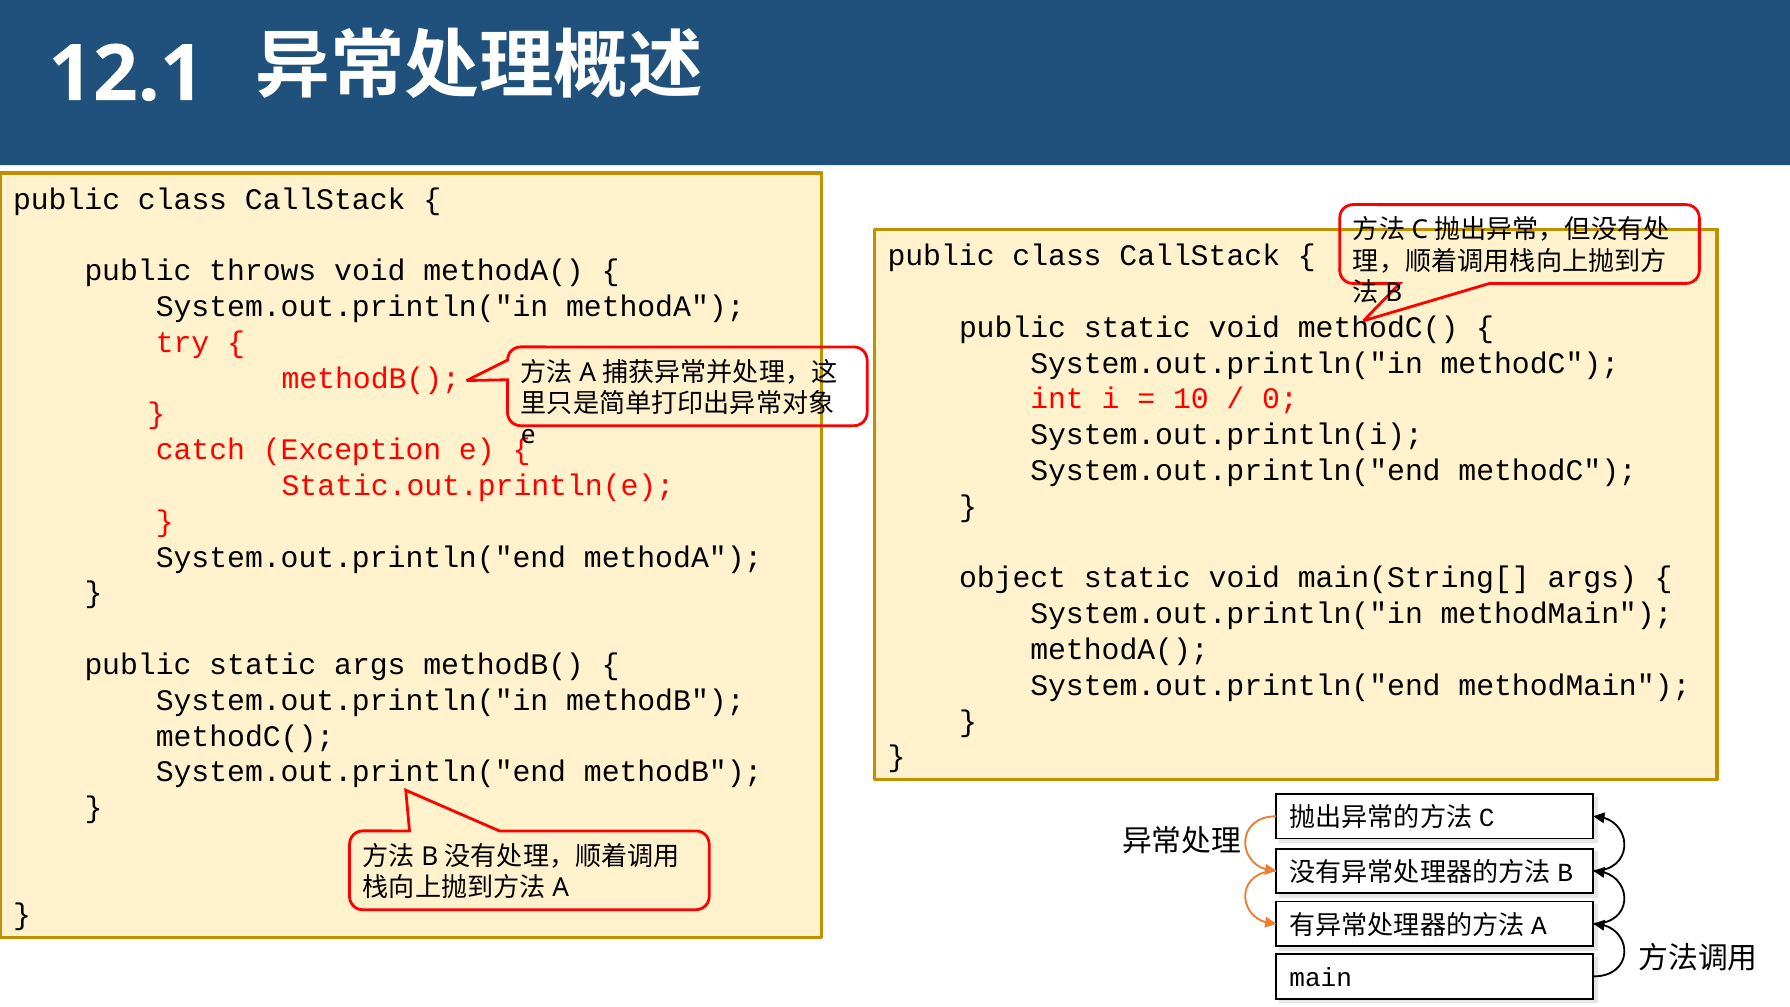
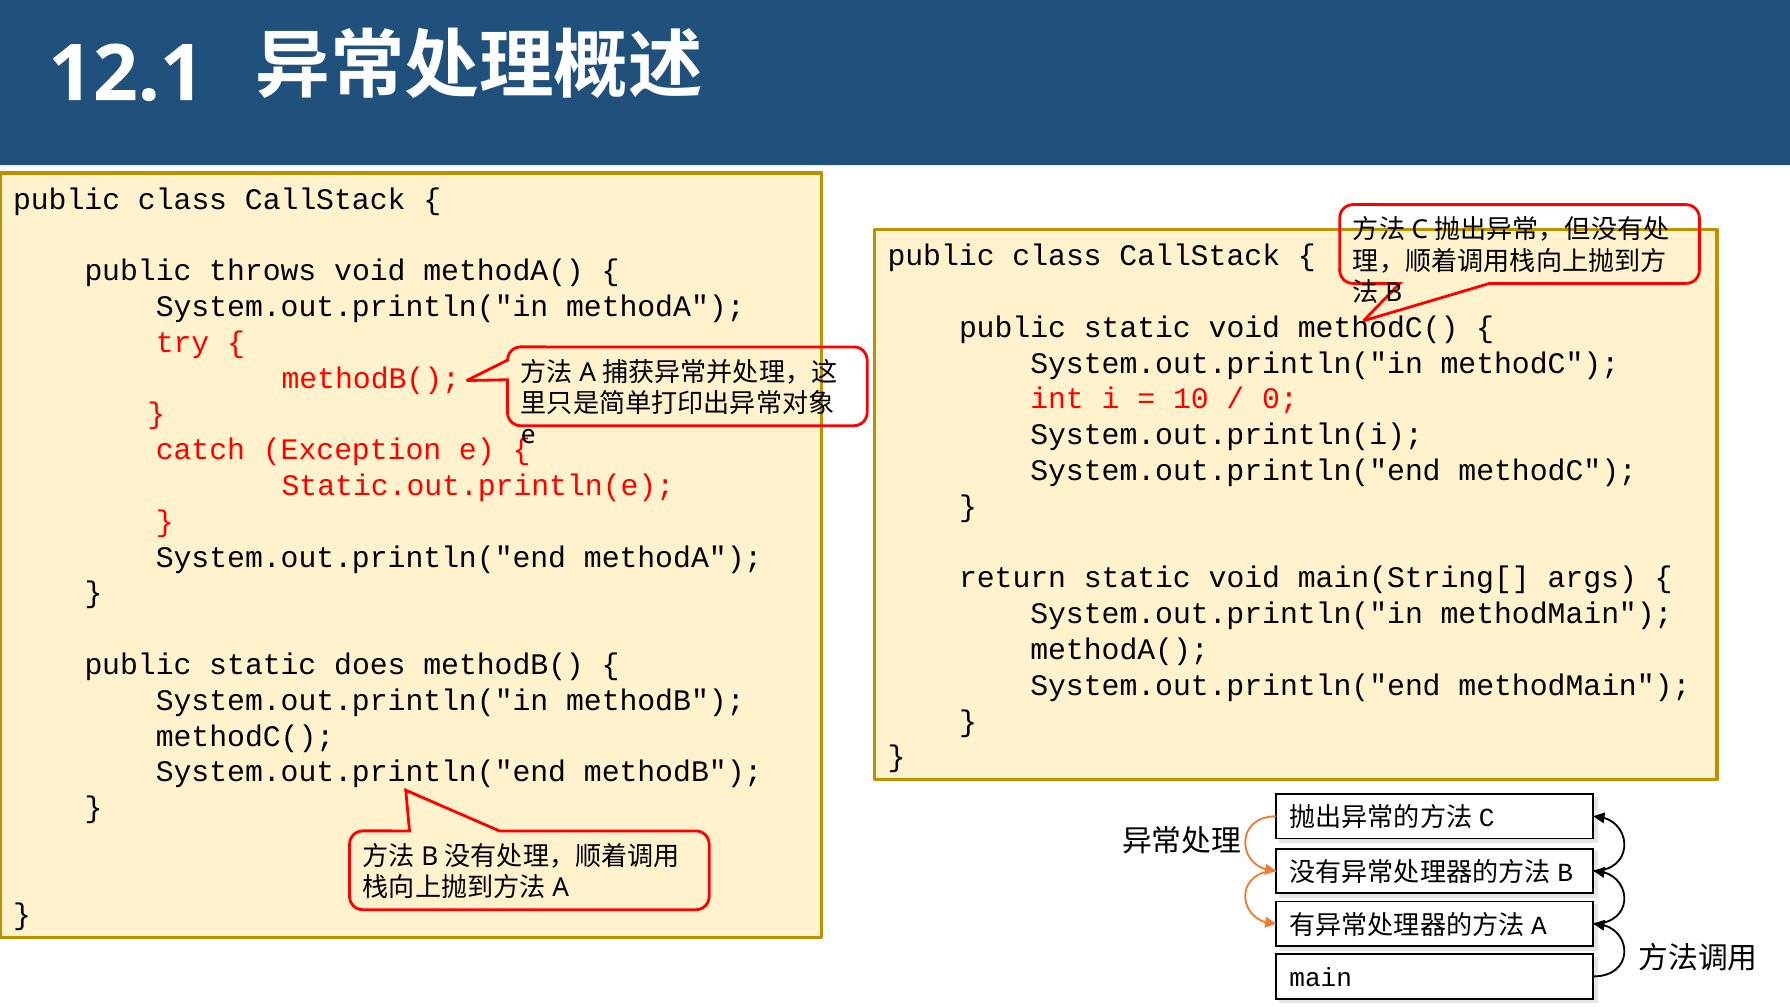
object: object -> return
static args: args -> does
